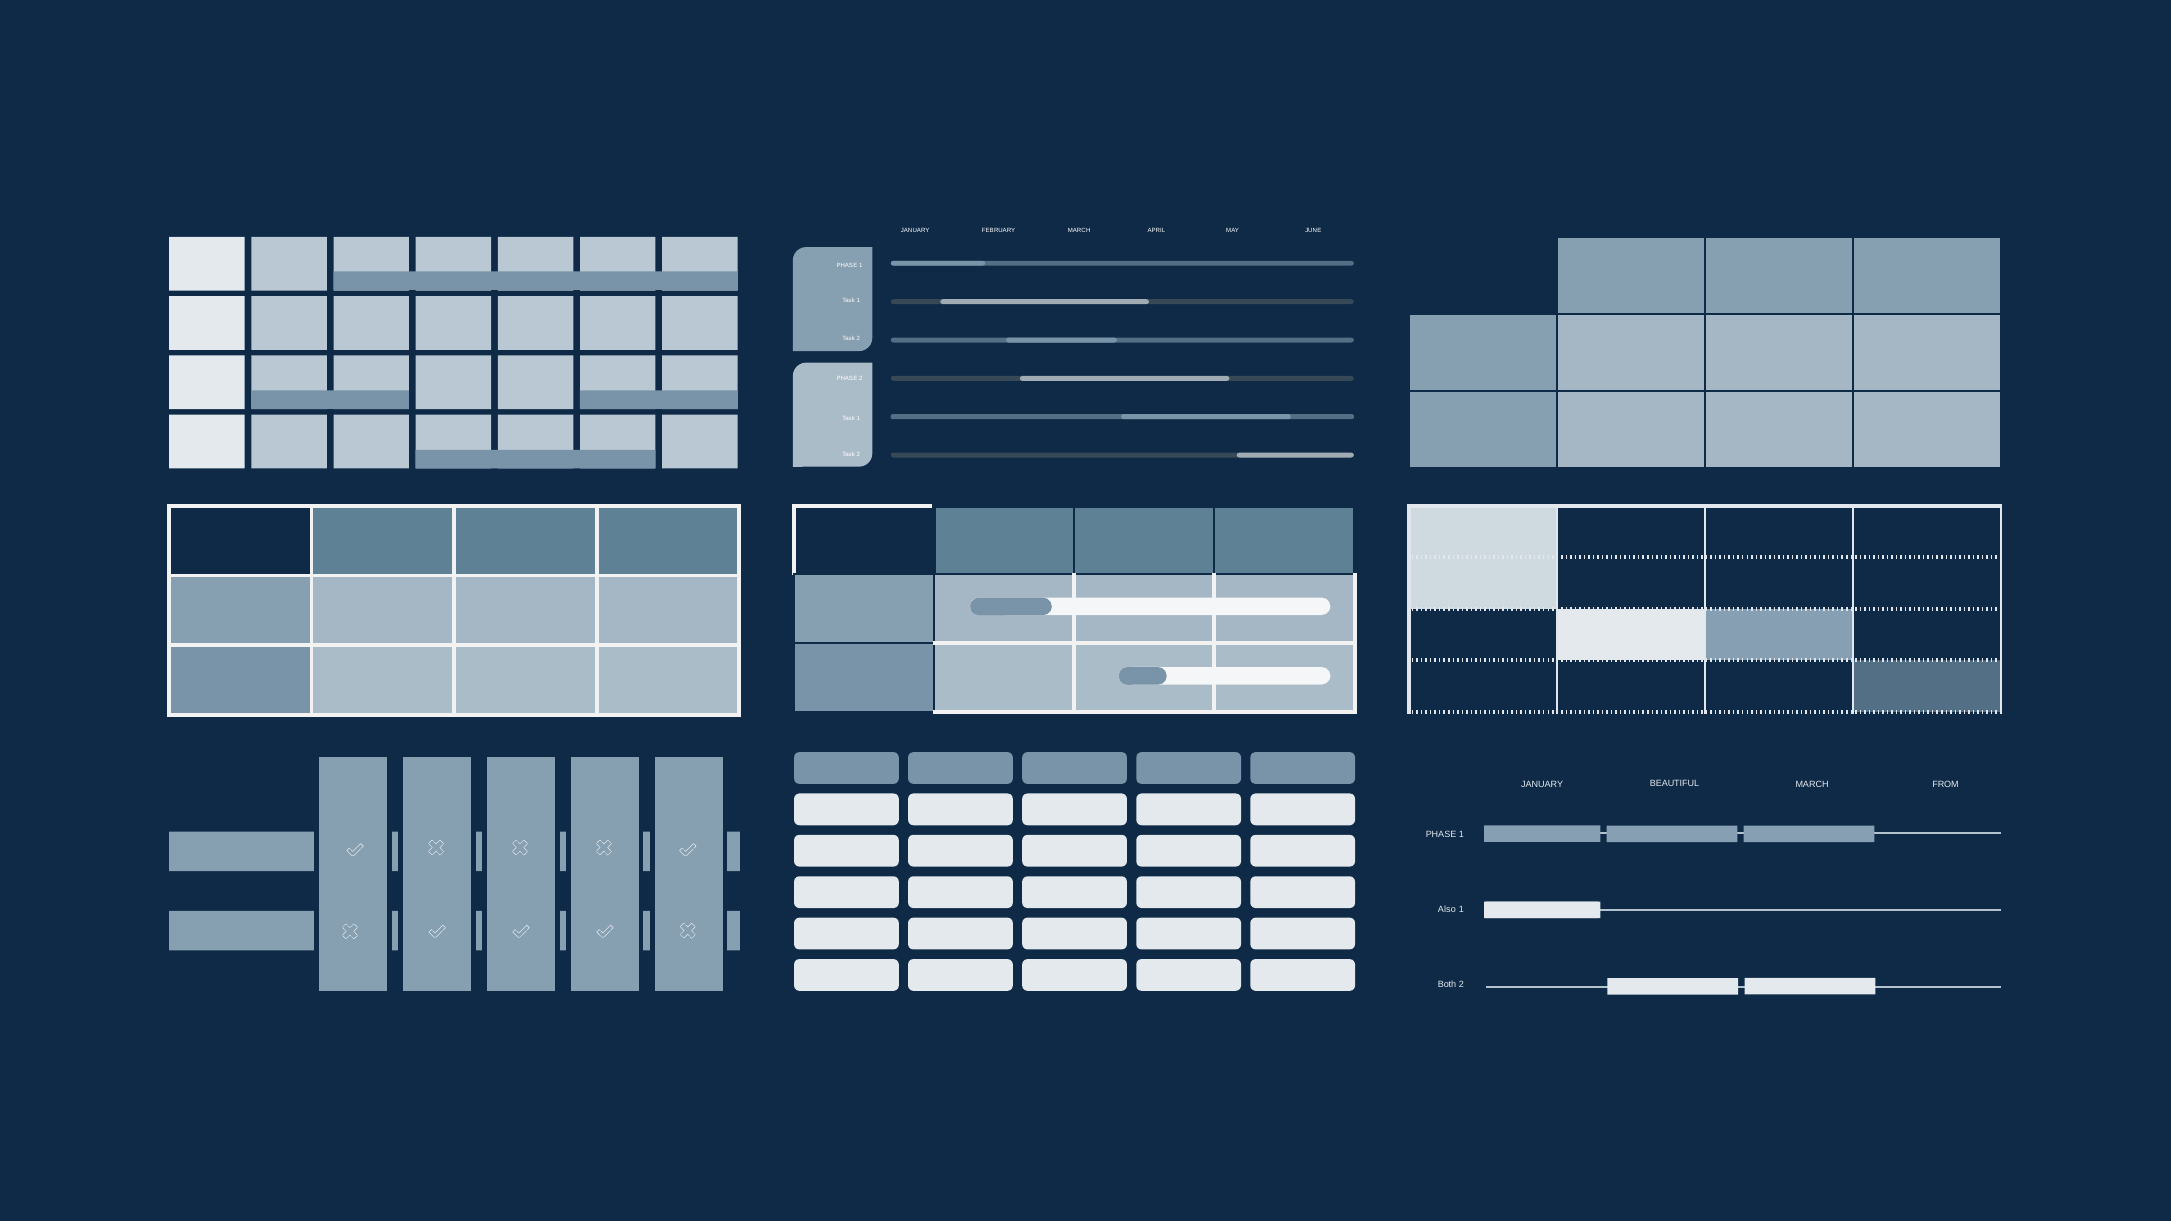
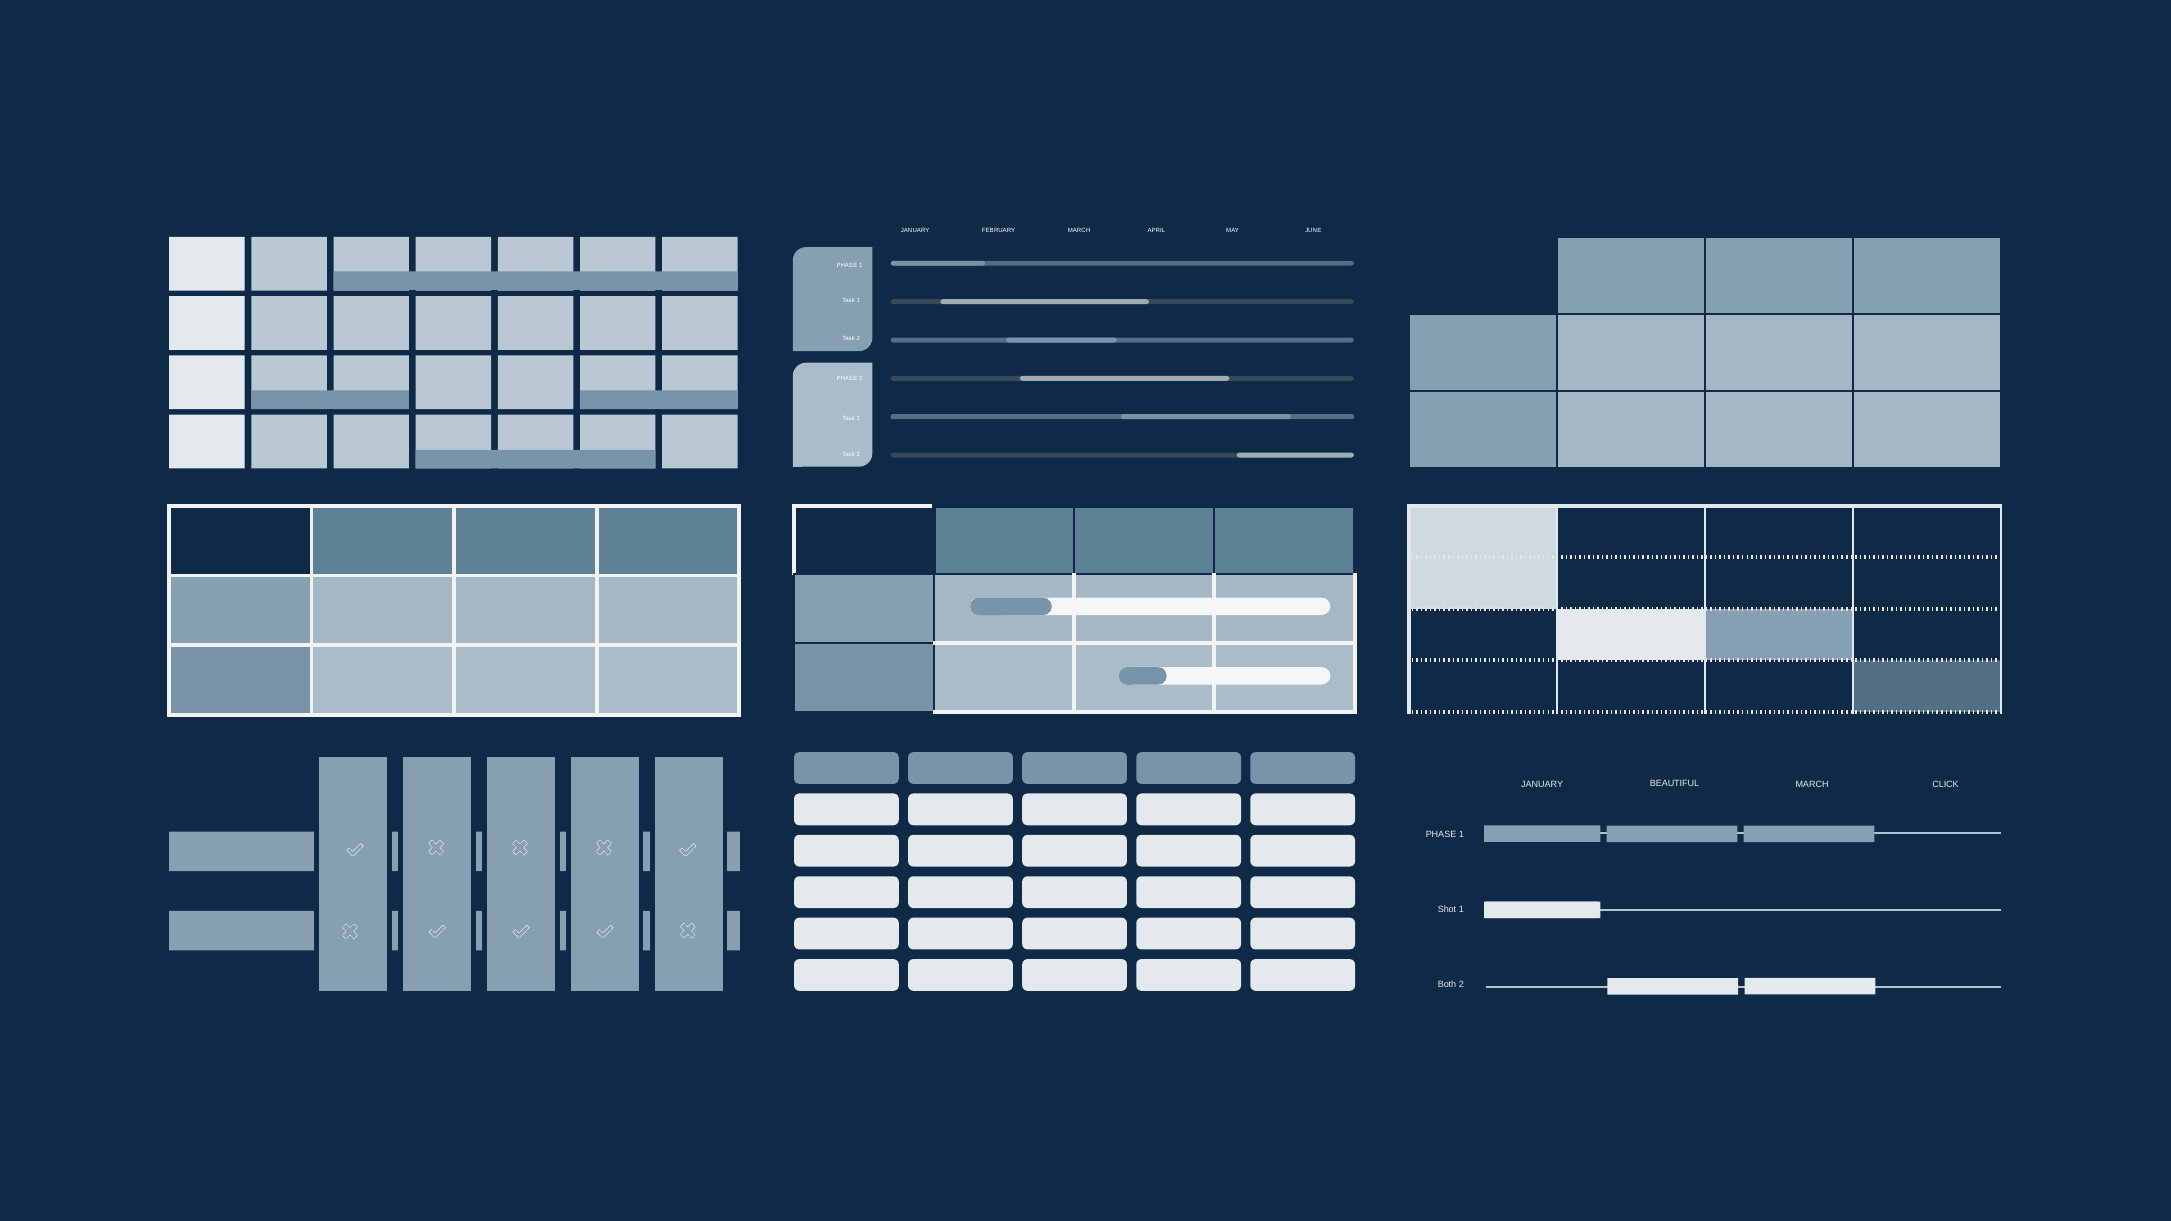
FROM: FROM -> CLICK
Also: Also -> Shot
